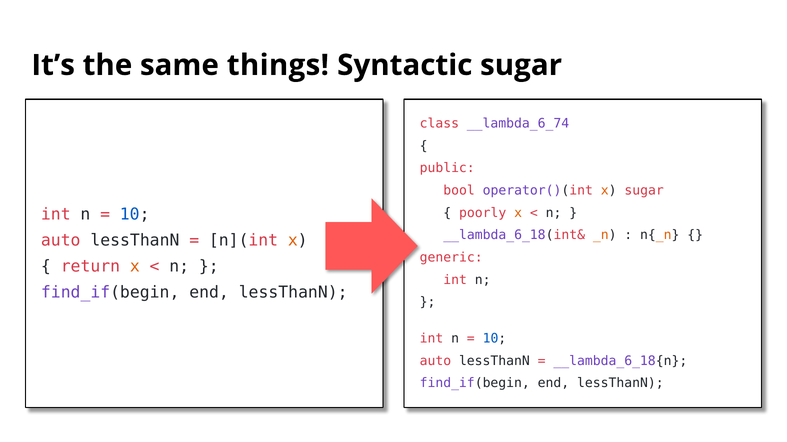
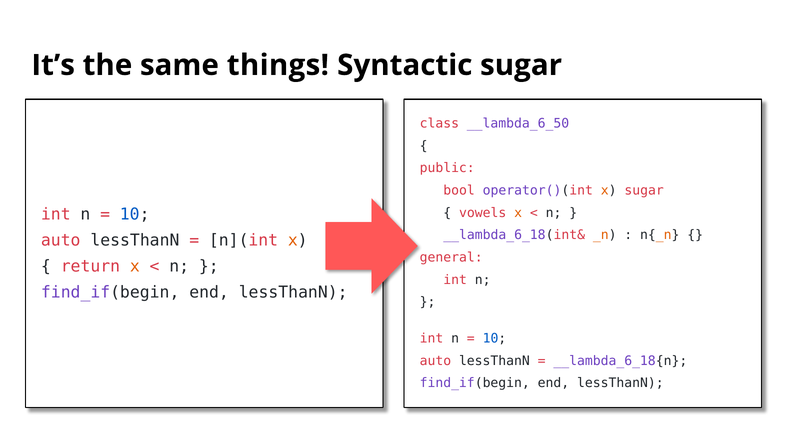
__lambda_6_74: __lambda_6_74 -> __lambda_6_50
poorly: poorly -> vowels
generic: generic -> general
